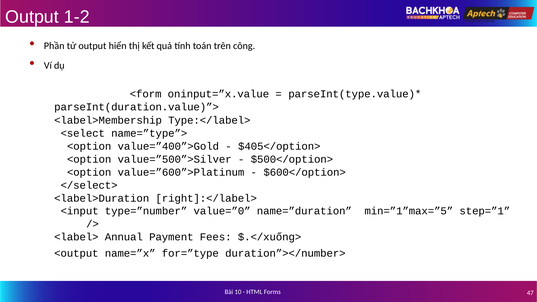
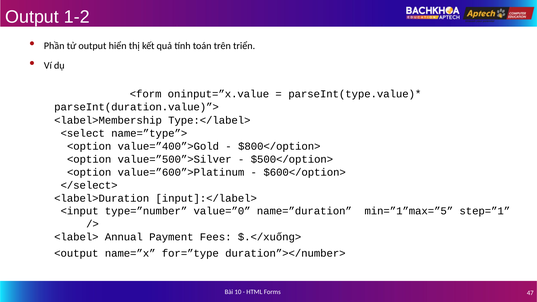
công: công -> triển
$405</option>: $405</option> -> $800</option>
right]:</label>: right]:</label> -> input]:</label>
